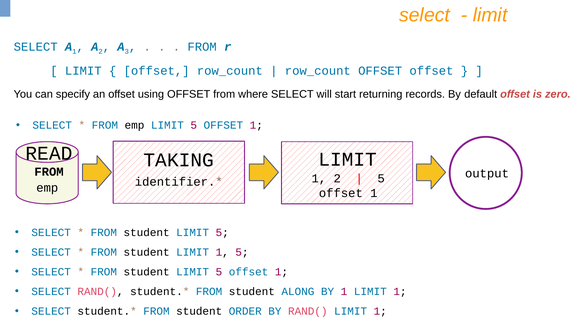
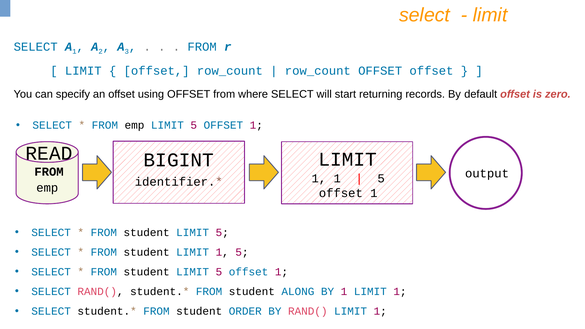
TAKING: TAKING -> BIGINT
1 2: 2 -> 1
